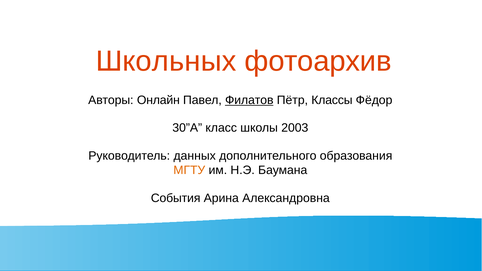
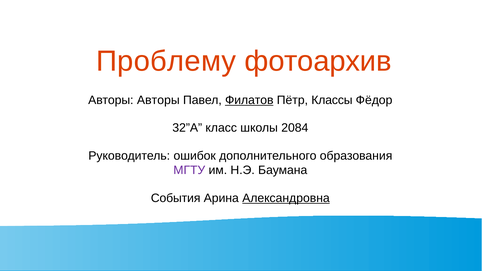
Школьных: Школьных -> Проблему
Авторы Онлайн: Онлайн -> Авторы
30”А: 30”А -> 32”А
2003: 2003 -> 2084
данных: данных -> ошибок
МГТУ colour: orange -> purple
Александровна underline: none -> present
